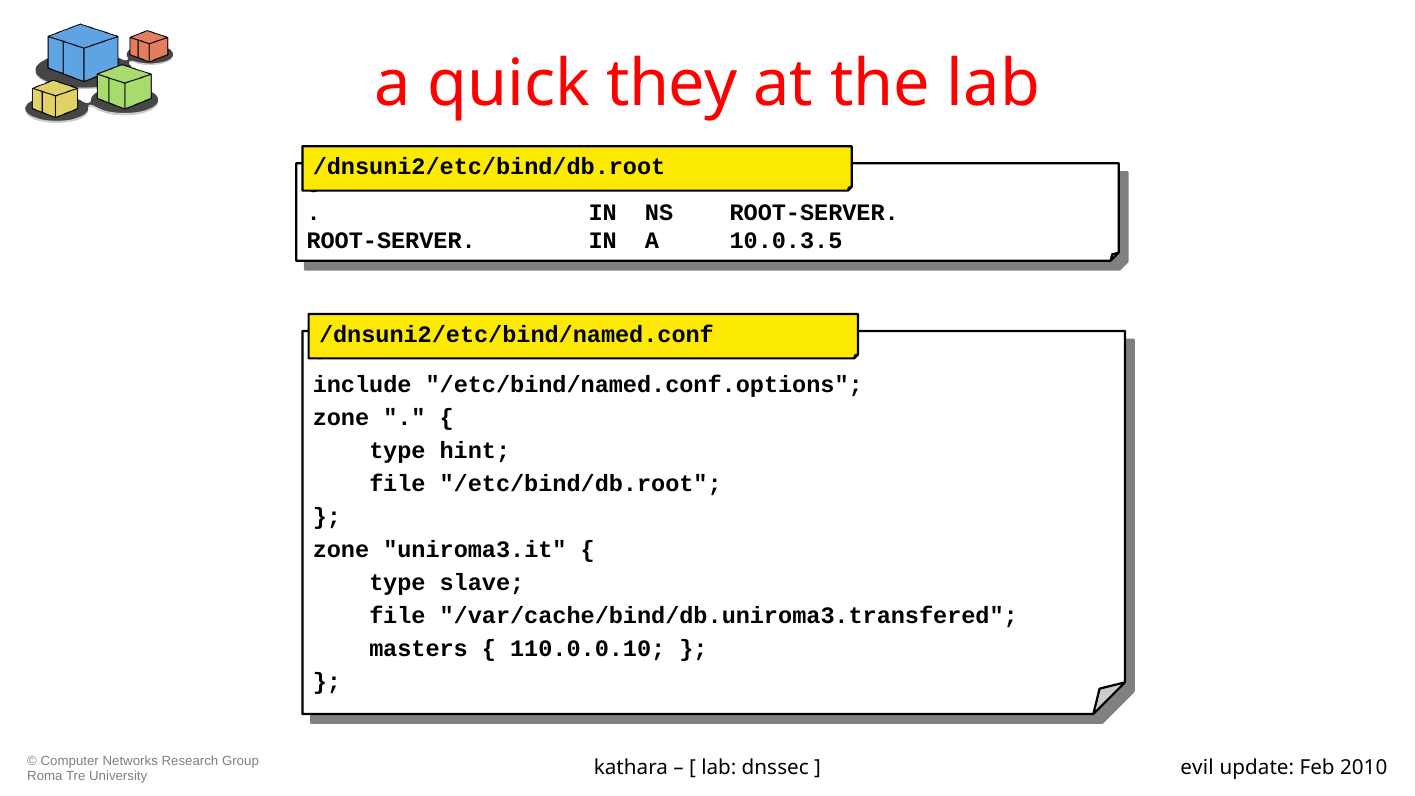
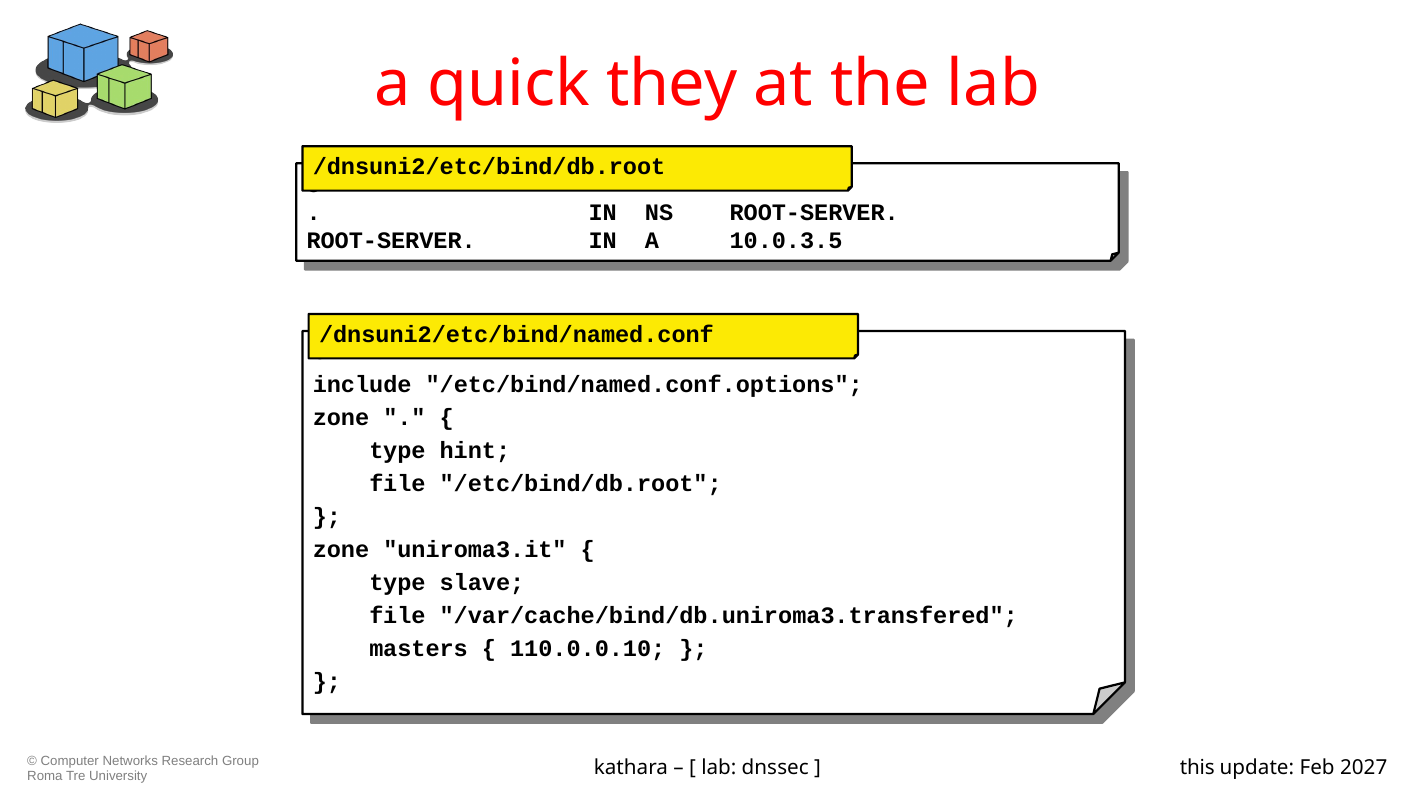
evil: evil -> this
2010: 2010 -> 2027
